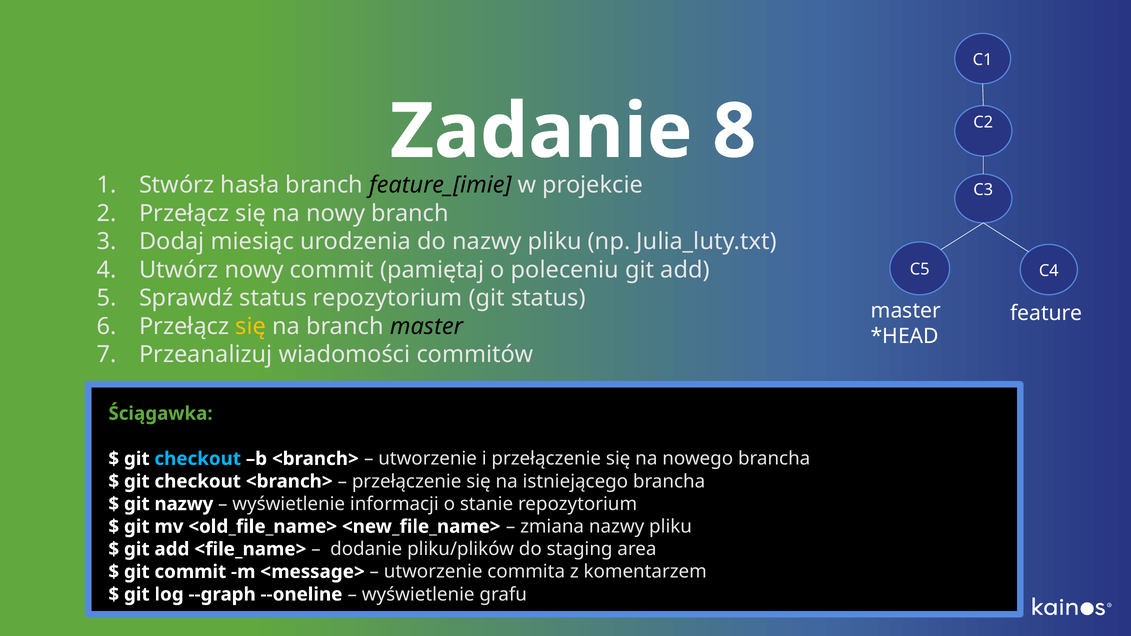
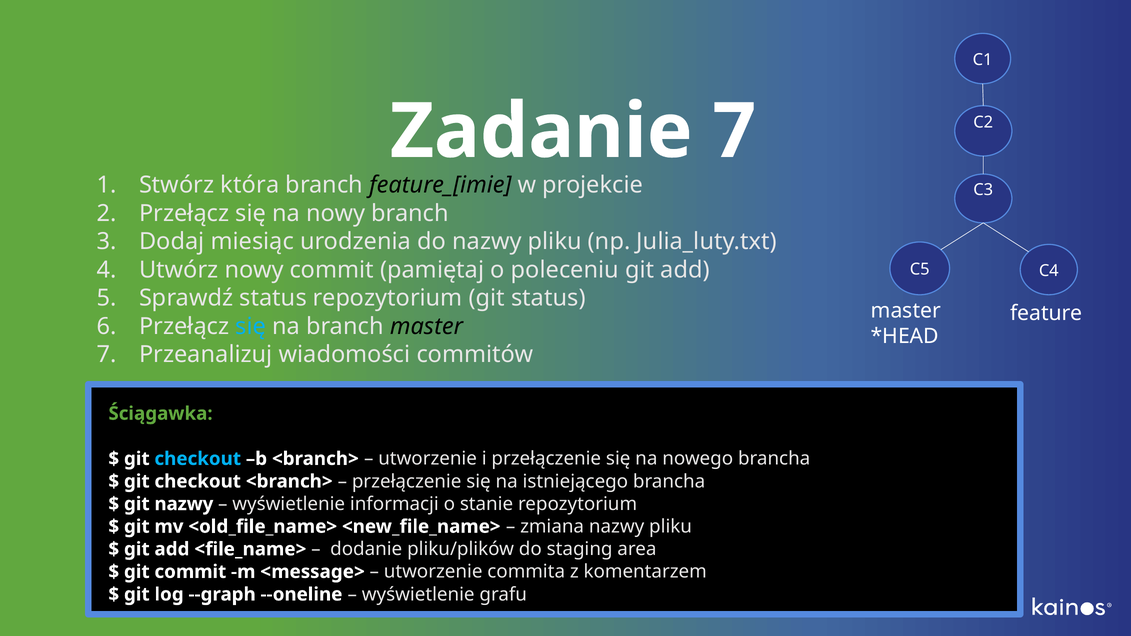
8 at (734, 132): 8 -> 7
hasła: hasła -> która
się at (251, 327) colour: yellow -> light blue
